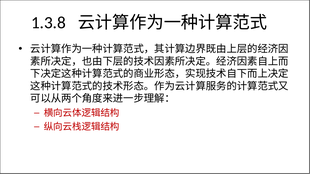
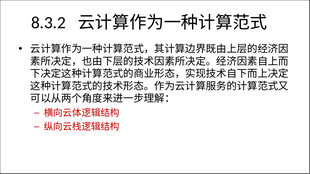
1.3.8: 1.3.8 -> 8.3.2
